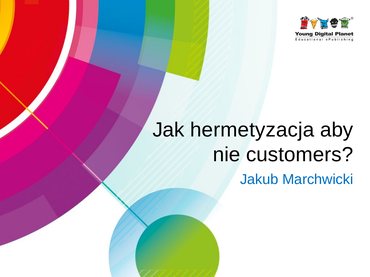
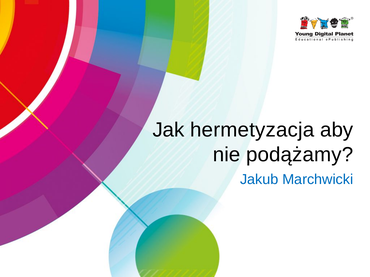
customers: customers -> podążamy
